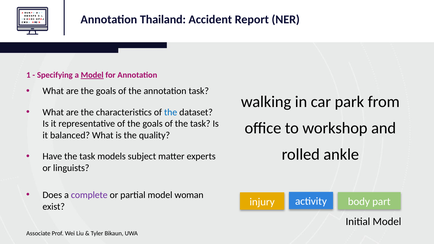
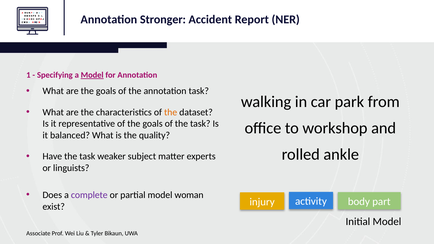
Thailand: Thailand -> Stronger
the at (171, 112) colour: blue -> orange
models: models -> weaker
